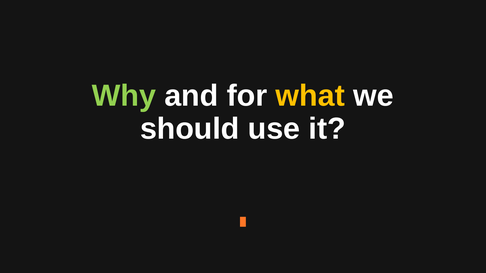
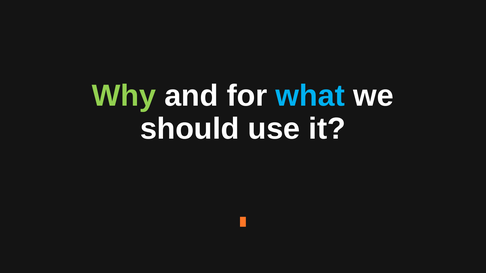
what colour: yellow -> light blue
